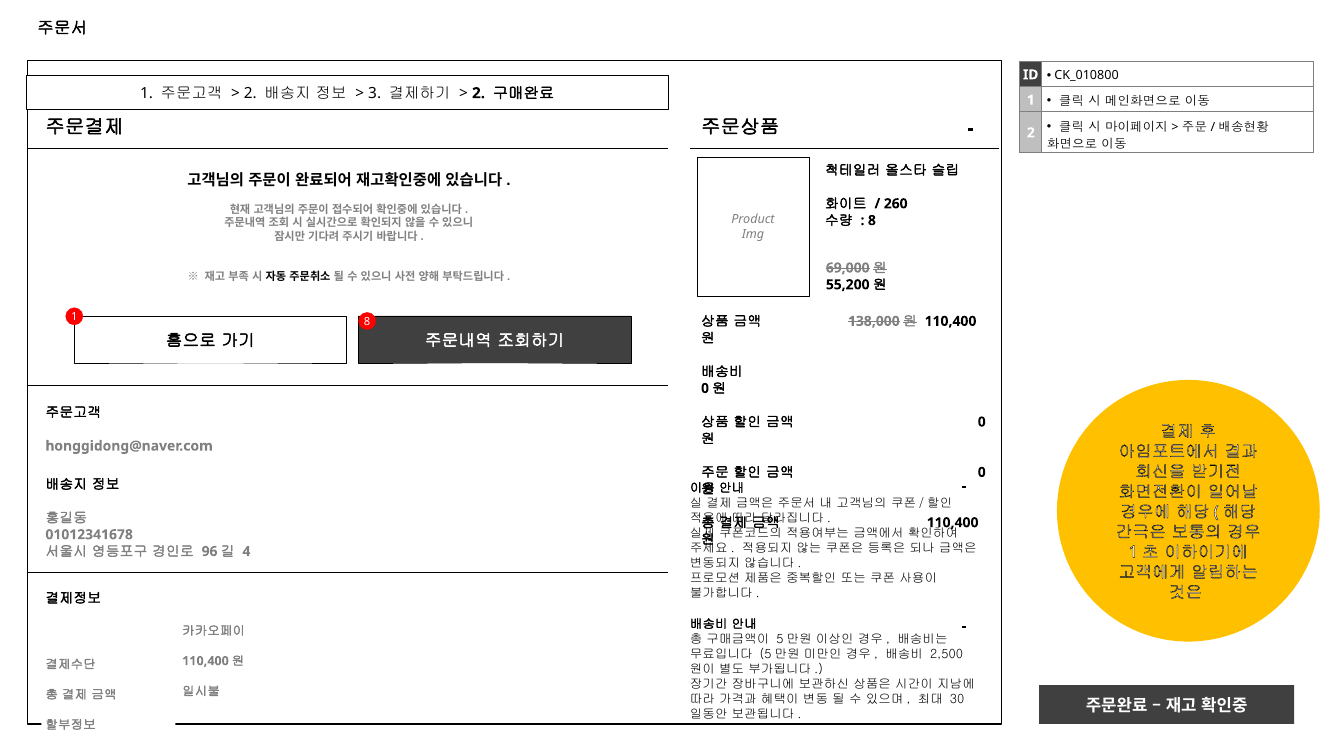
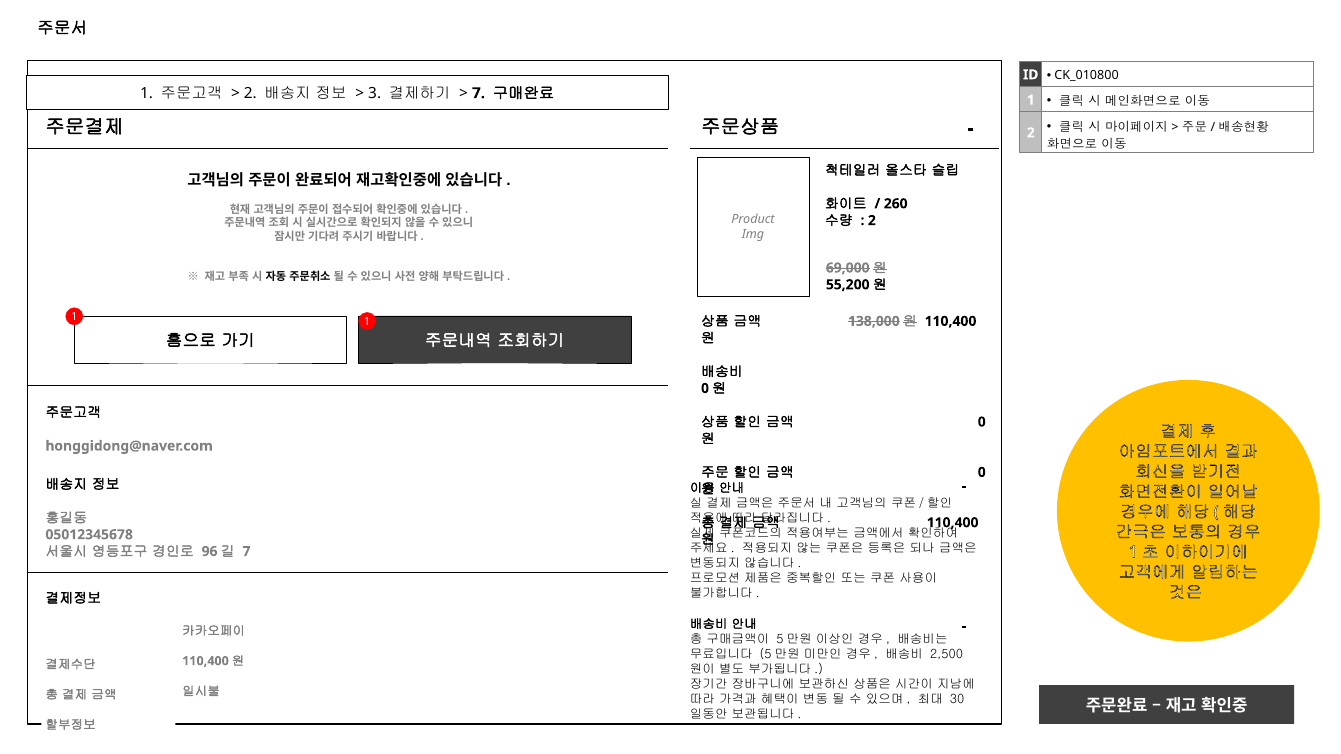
2 at (479, 93): 2 -> 7
8 at (872, 221): 8 -> 2
1 8: 8 -> 1
01012341678: 01012341678 -> 05012345678
4 at (246, 552): 4 -> 7
